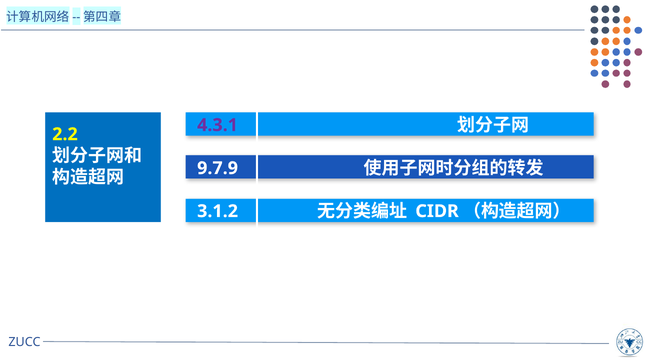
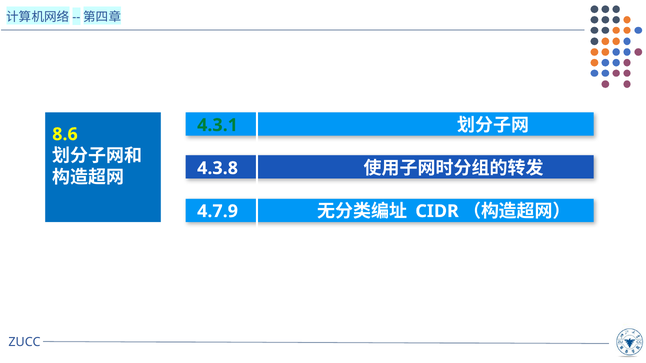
4.3.1 colour: purple -> green
2.2: 2.2 -> 8.6
9.7.9: 9.7.9 -> 4.3.8
3.1.2: 3.1.2 -> 4.7.9
